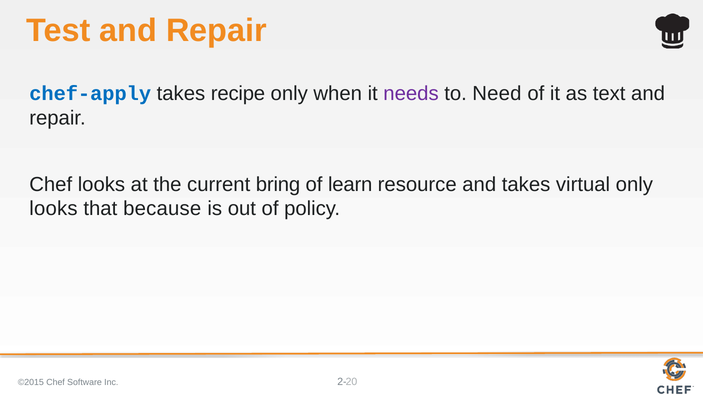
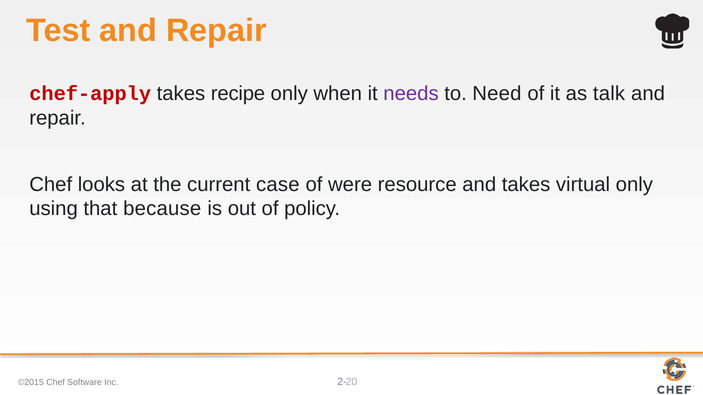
chef-apply colour: blue -> red
text: text -> talk
bring: bring -> case
learn: learn -> were
looks at (53, 209): looks -> using
